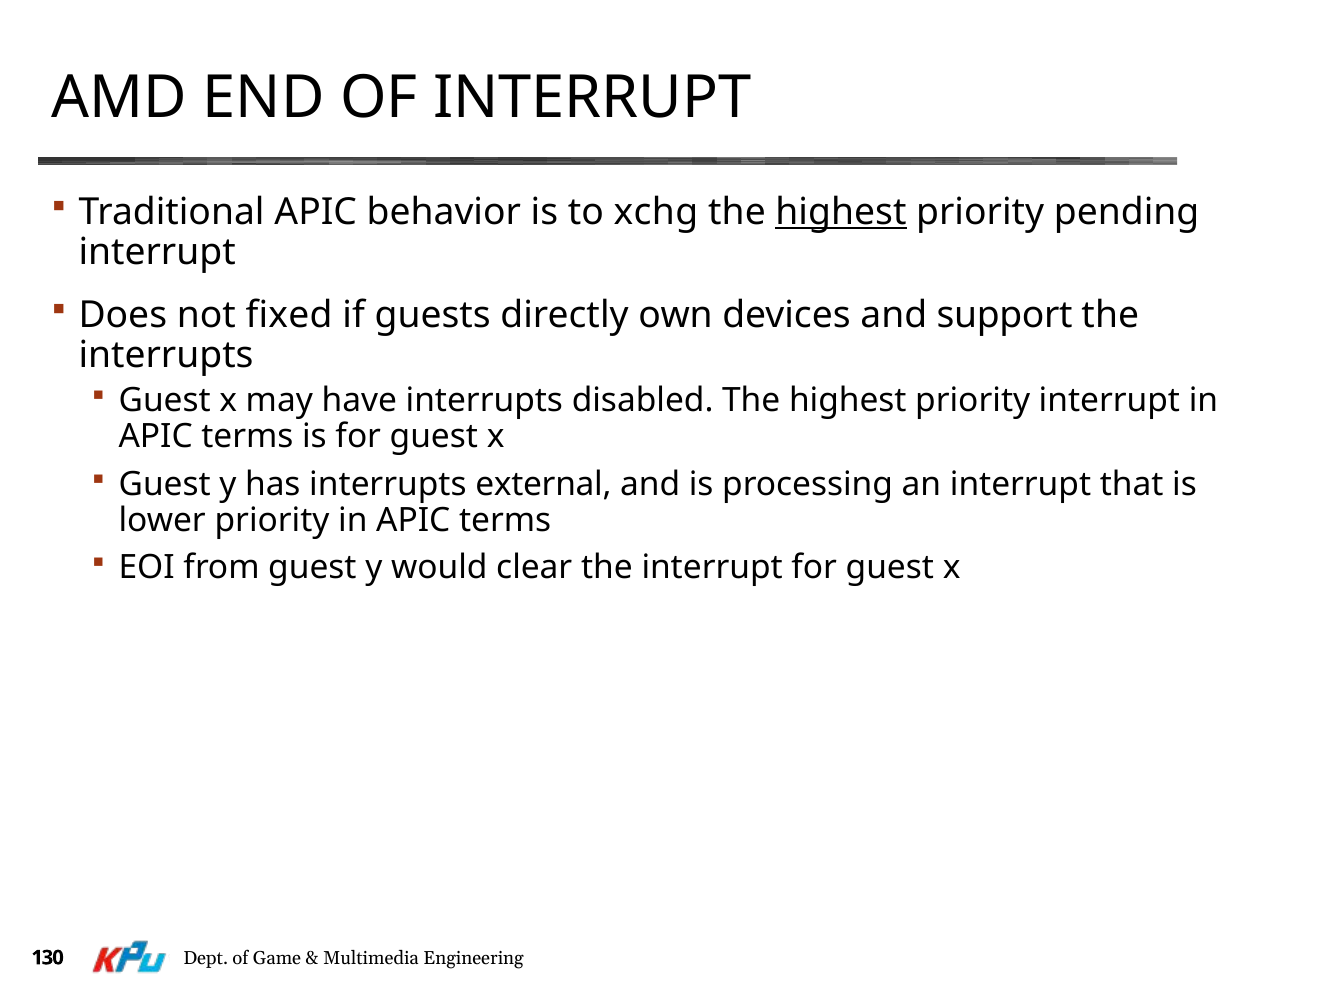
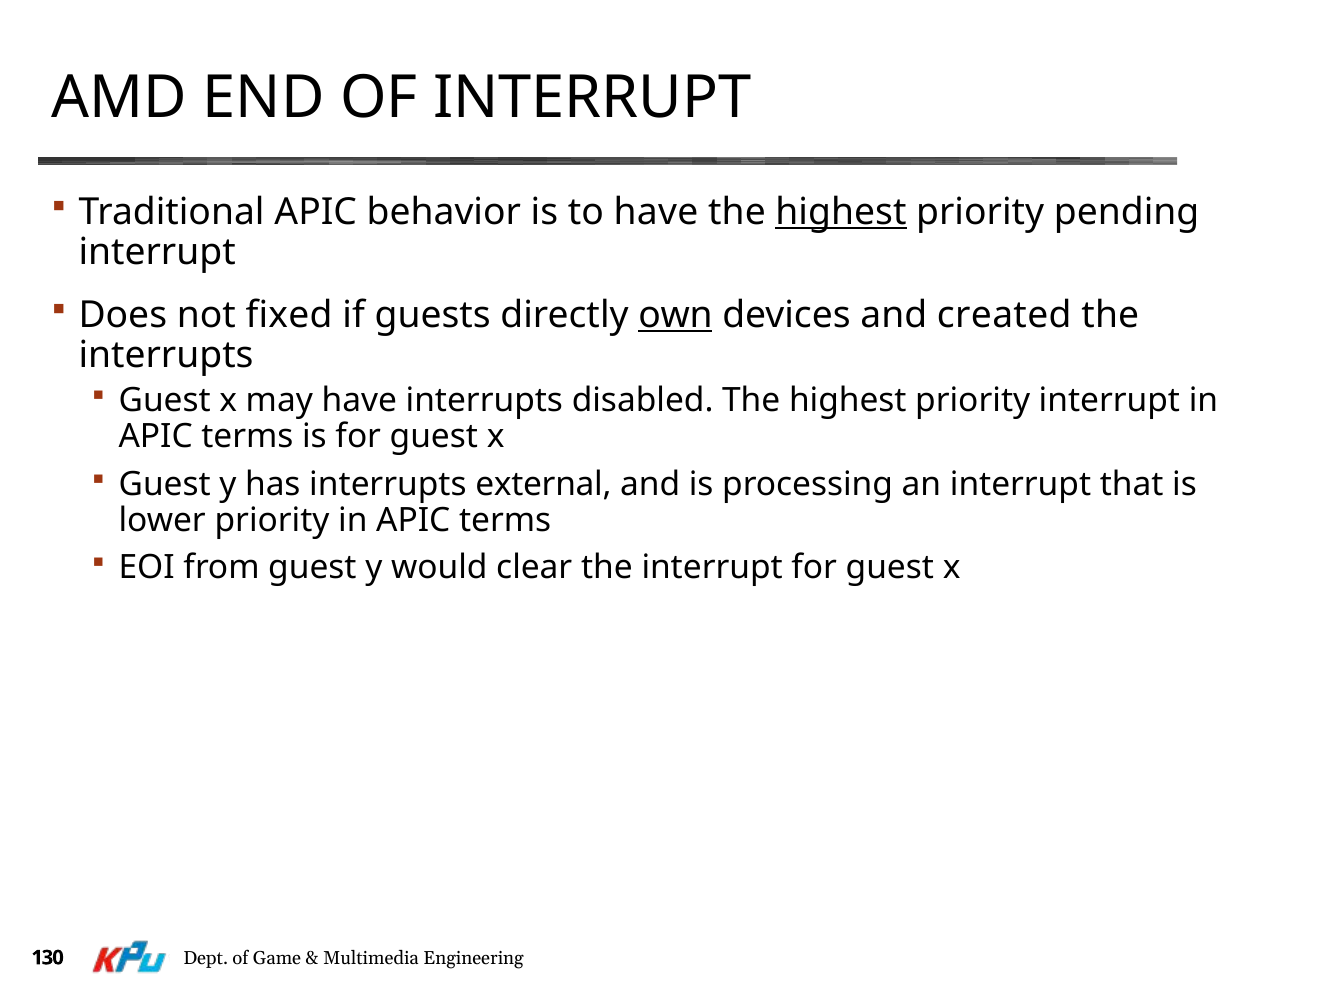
to xchg: xchg -> have
own underline: none -> present
support: support -> created
